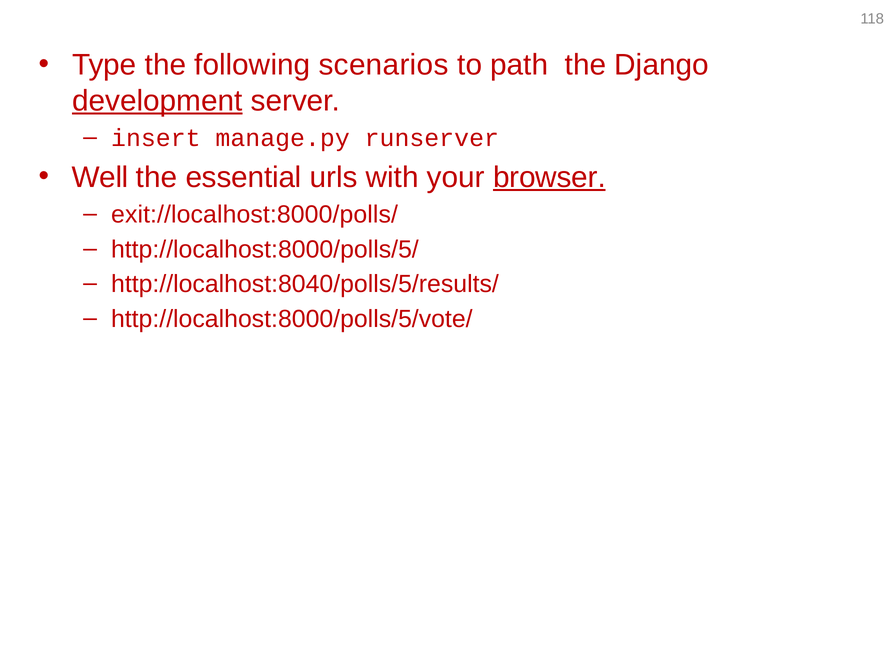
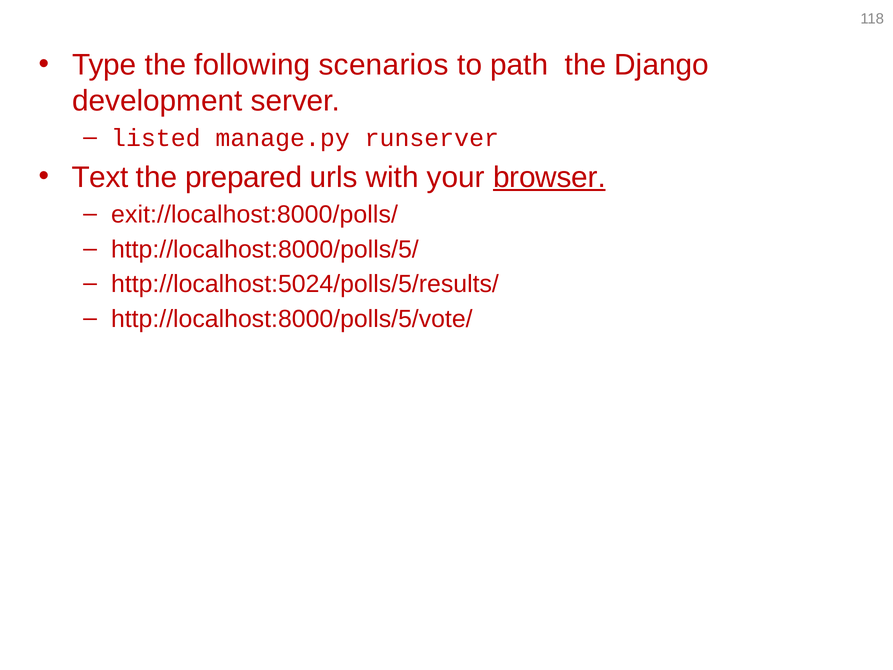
development underline: present -> none
insert: insert -> listed
Well: Well -> Text
essential: essential -> prepared
http://localhost:8040/polls/5/results/: http://localhost:8040/polls/5/results/ -> http://localhost:5024/polls/5/results/
